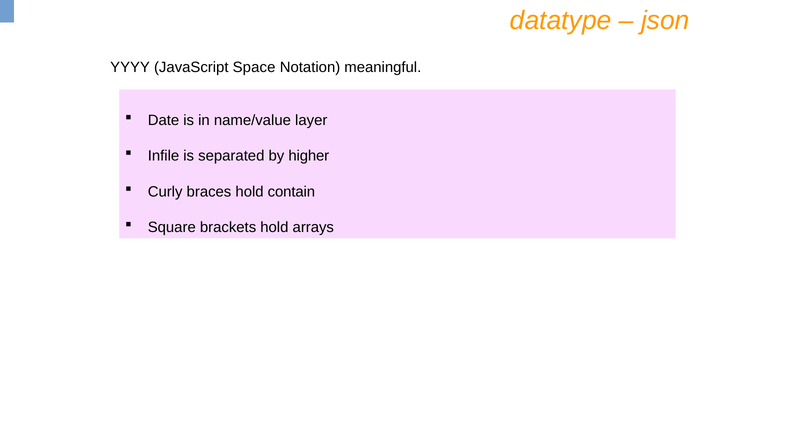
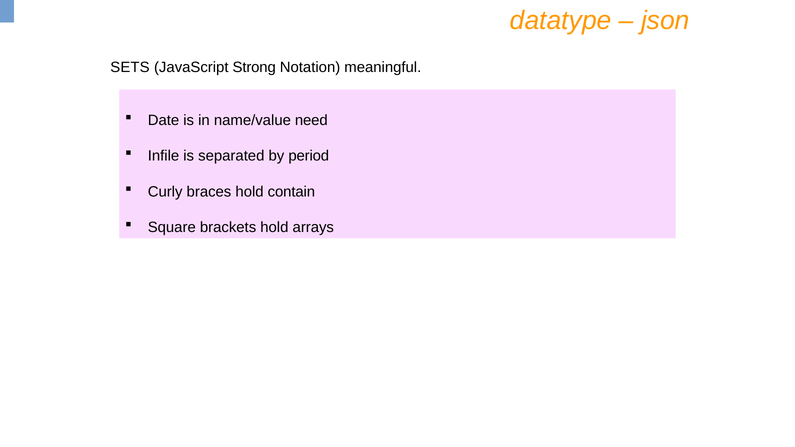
YYYY: YYYY -> SETS
Space: Space -> Strong
layer: layer -> need
higher: higher -> period
